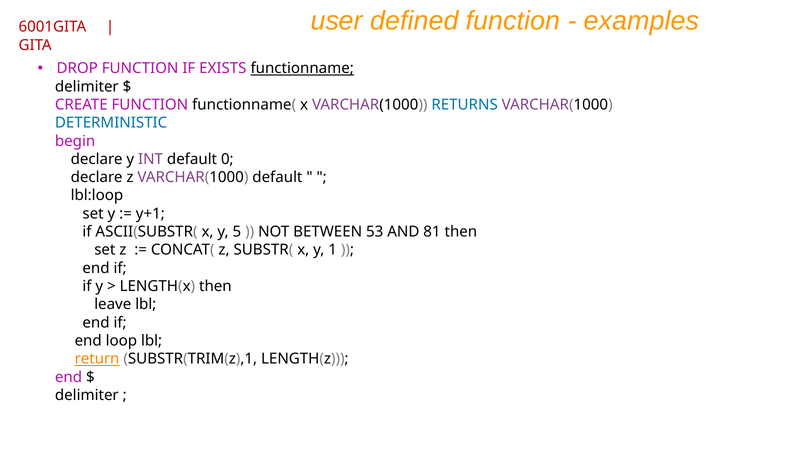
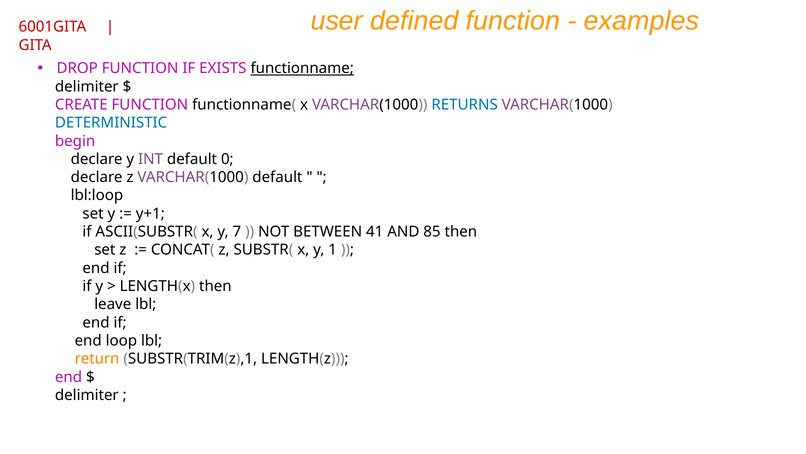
5: 5 -> 7
53: 53 -> 41
81: 81 -> 85
return underline: present -> none
